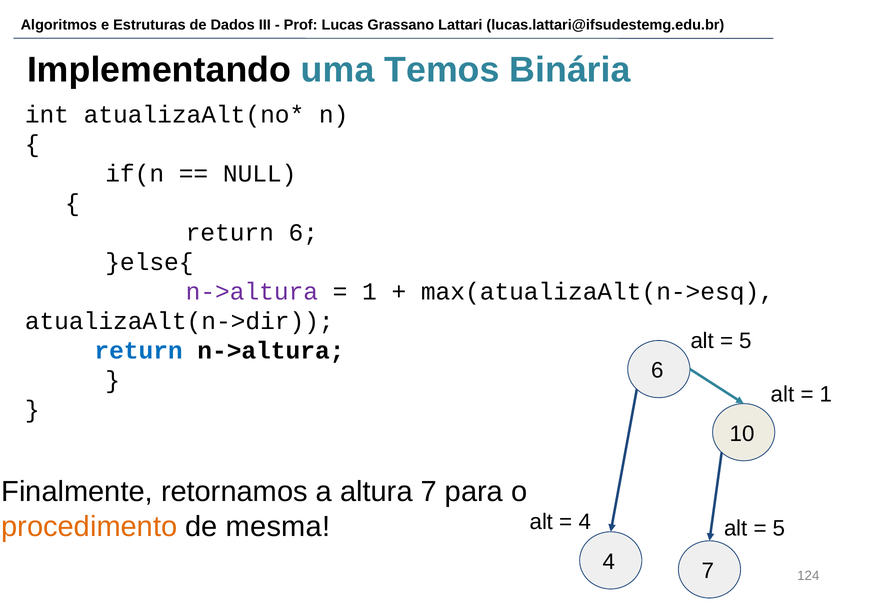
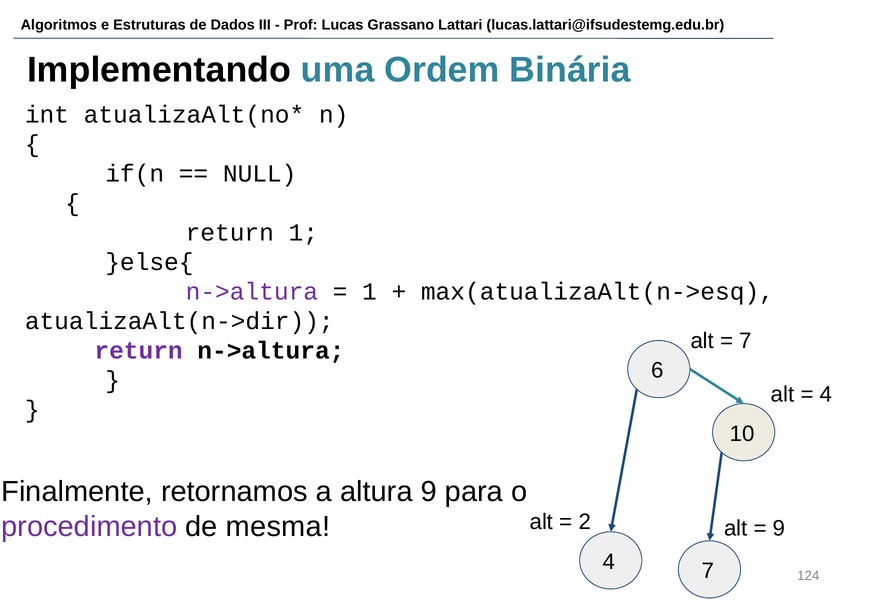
Temos: Temos -> Ordem
return 6: 6 -> 1
5 at (746, 341): 5 -> 7
return at (139, 351) colour: blue -> purple
1 at (826, 394): 1 -> 4
altura 7: 7 -> 9
procedimento colour: orange -> purple
4 at (585, 522): 4 -> 2
5 at (779, 528): 5 -> 9
